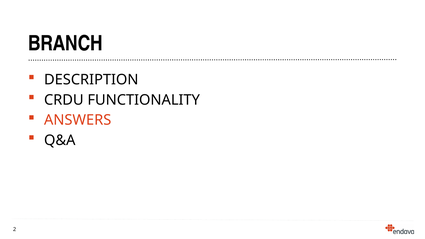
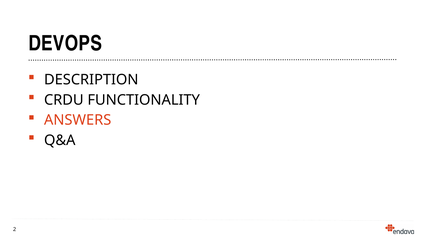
BRANCH: BRANCH -> DEVOPS
